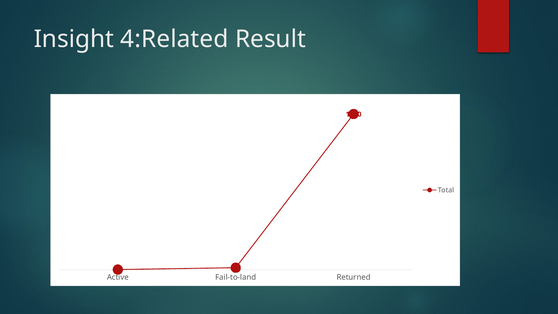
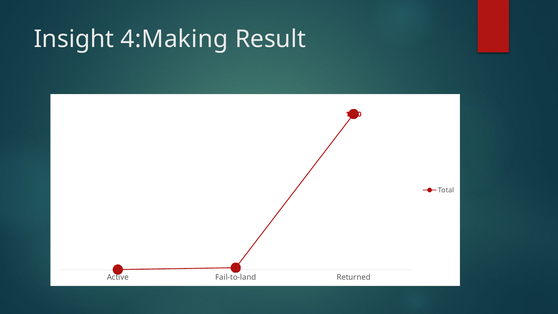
4:Related: 4:Related -> 4:Making
